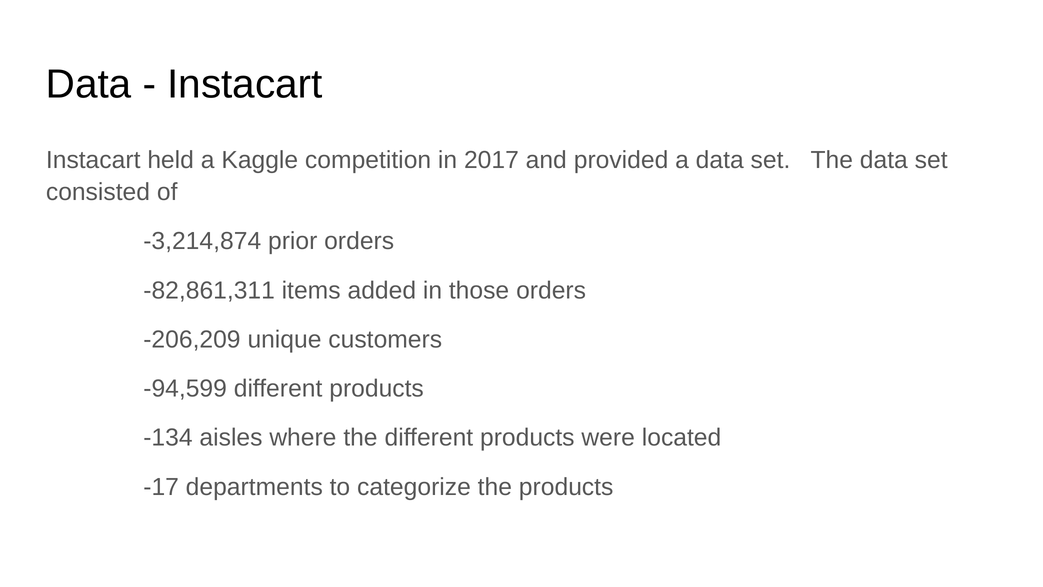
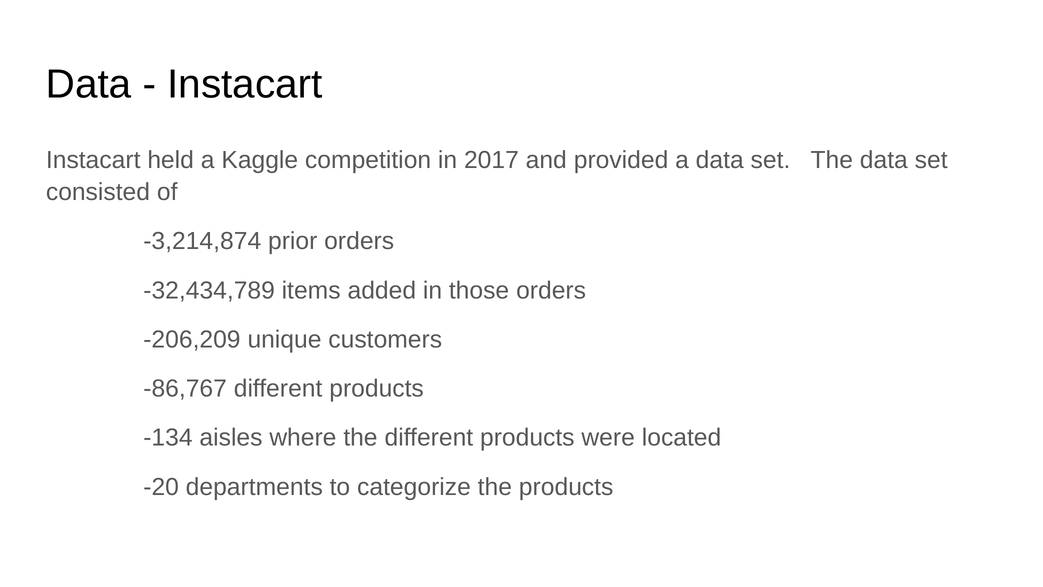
-82,861,311: -82,861,311 -> -32,434,789
-94,599: -94,599 -> -86,767
-17: -17 -> -20
